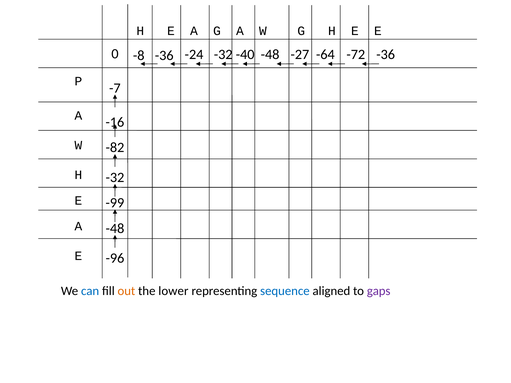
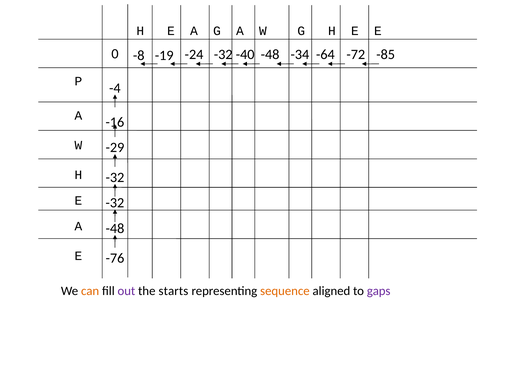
-8 -36: -36 -> -19
-27: -27 -> -34
-72 -36: -36 -> -85
-7: -7 -> -4
-82: -82 -> -29
-99 at (115, 203): -99 -> -32
-96: -96 -> -76
can colour: blue -> orange
out colour: orange -> purple
lower: lower -> starts
sequence colour: blue -> orange
